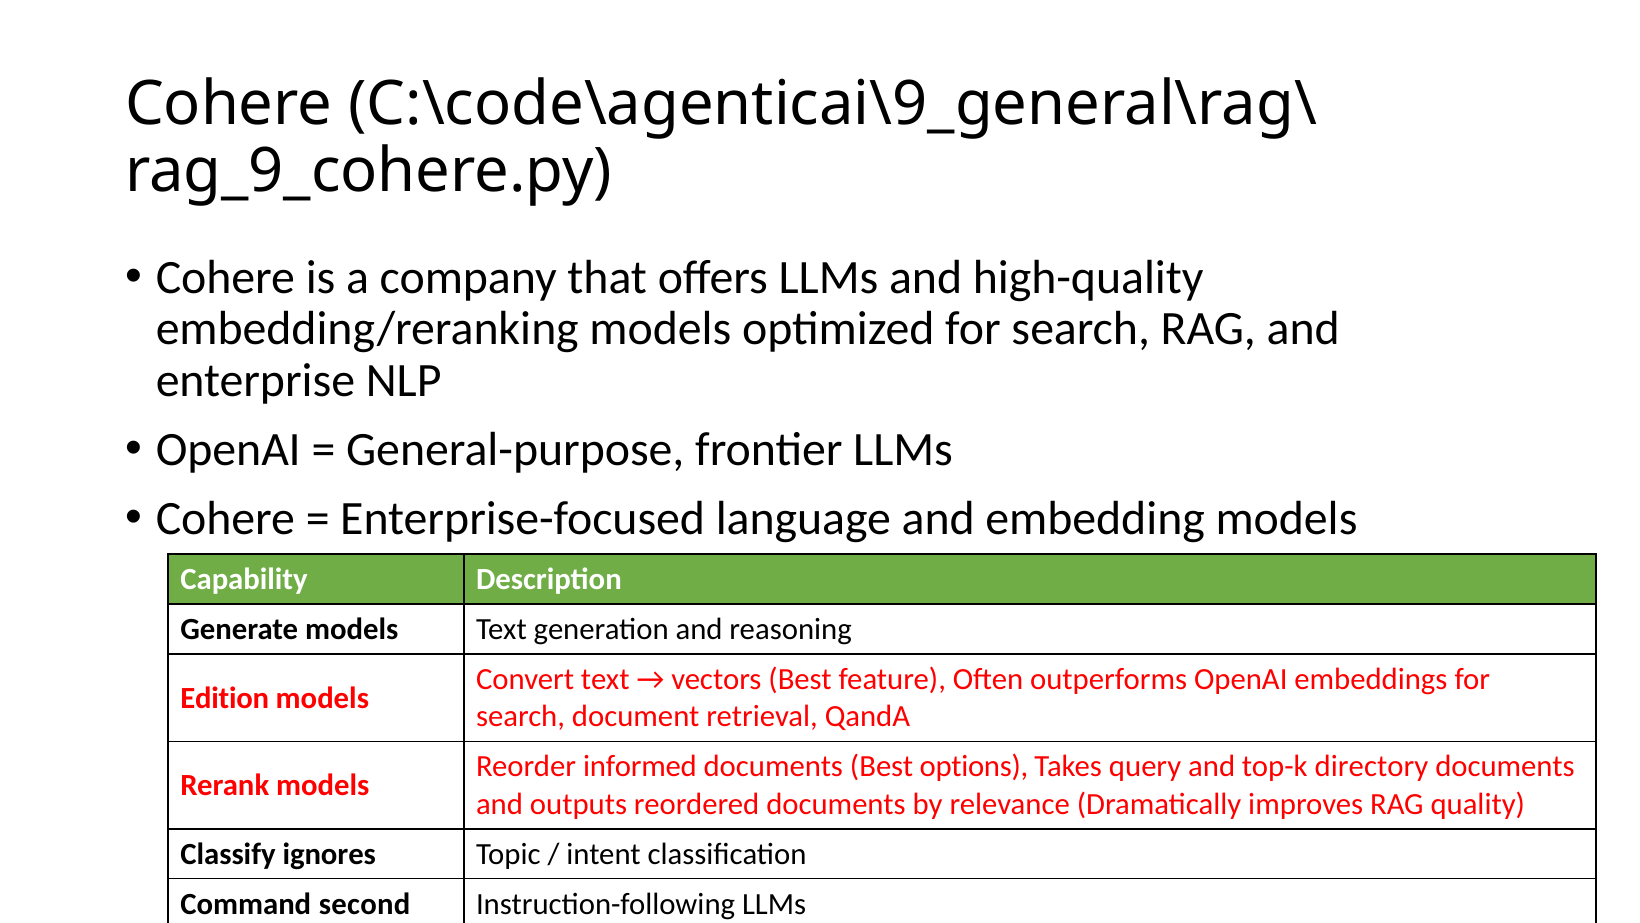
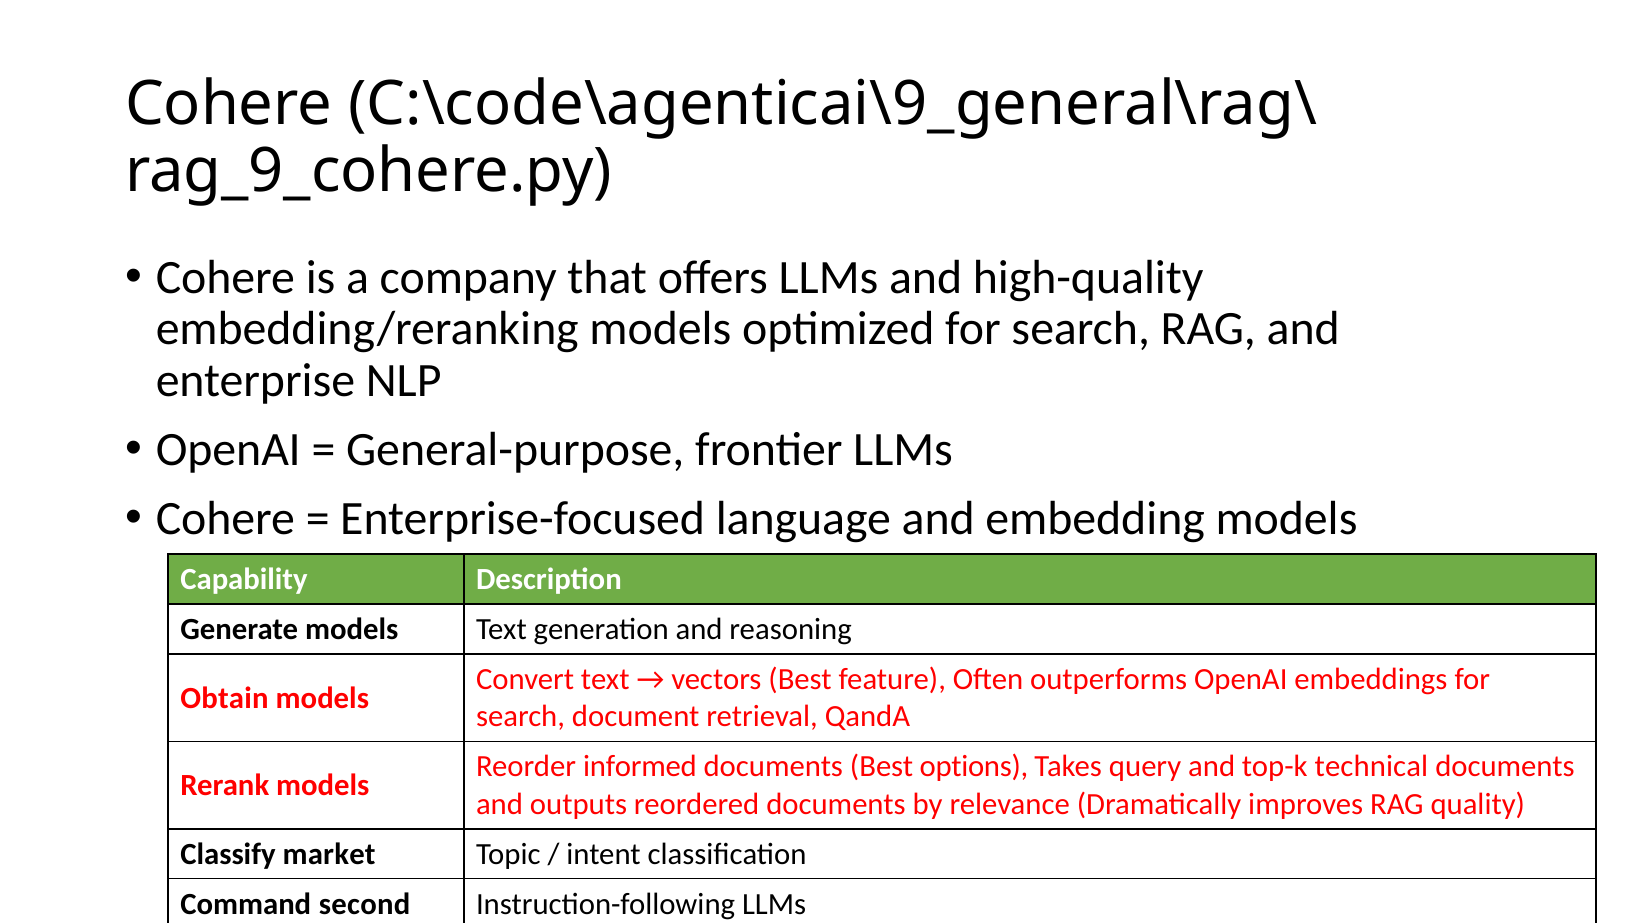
Edition: Edition -> Obtain
directory: directory -> technical
ignores: ignores -> market
